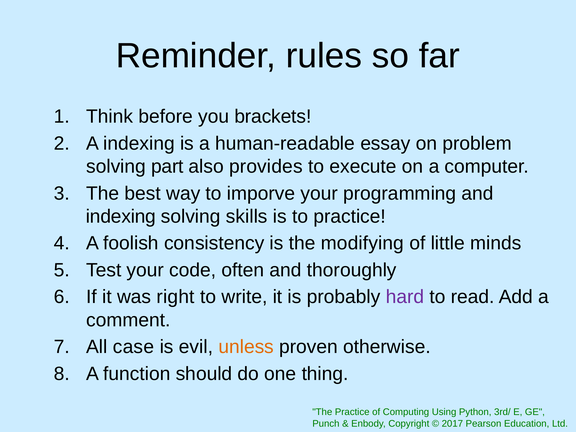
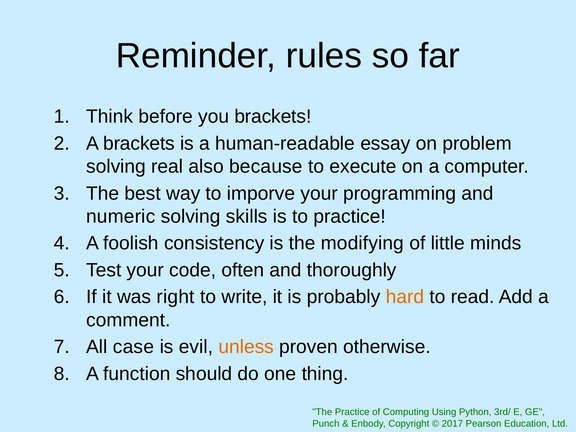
A indexing: indexing -> brackets
part: part -> real
provides: provides -> because
indexing at (121, 216): indexing -> numeric
hard colour: purple -> orange
